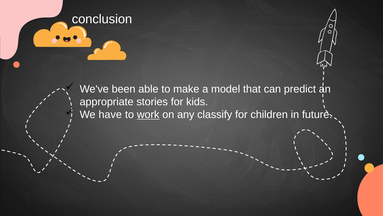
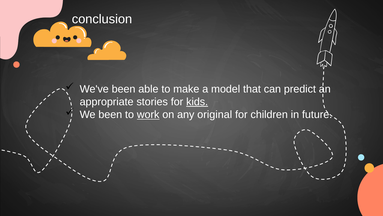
kids underline: none -> present
We have: have -> been
classify: classify -> original
